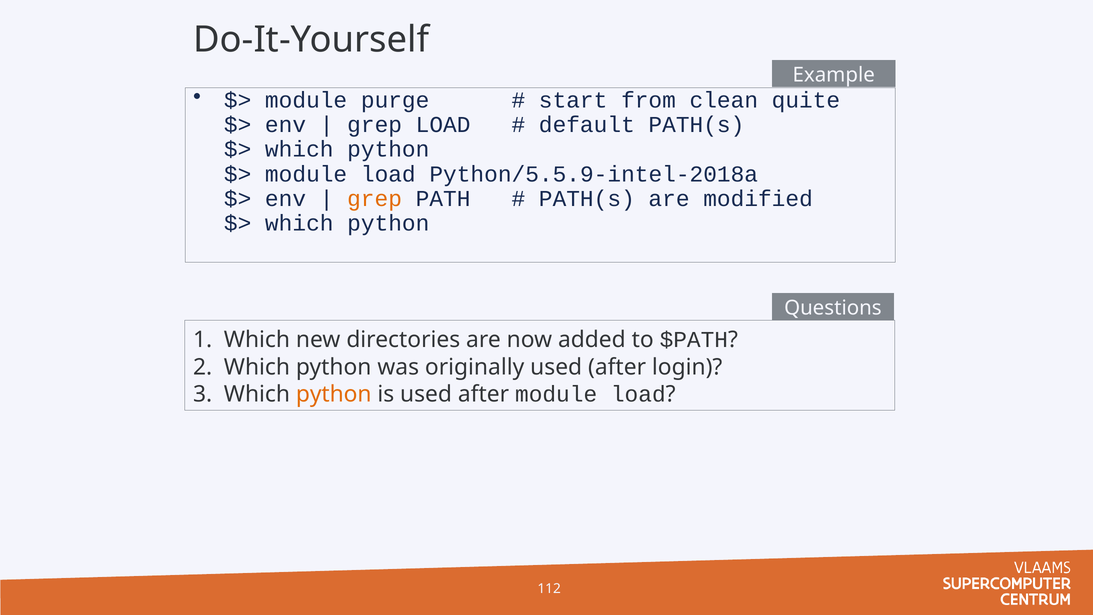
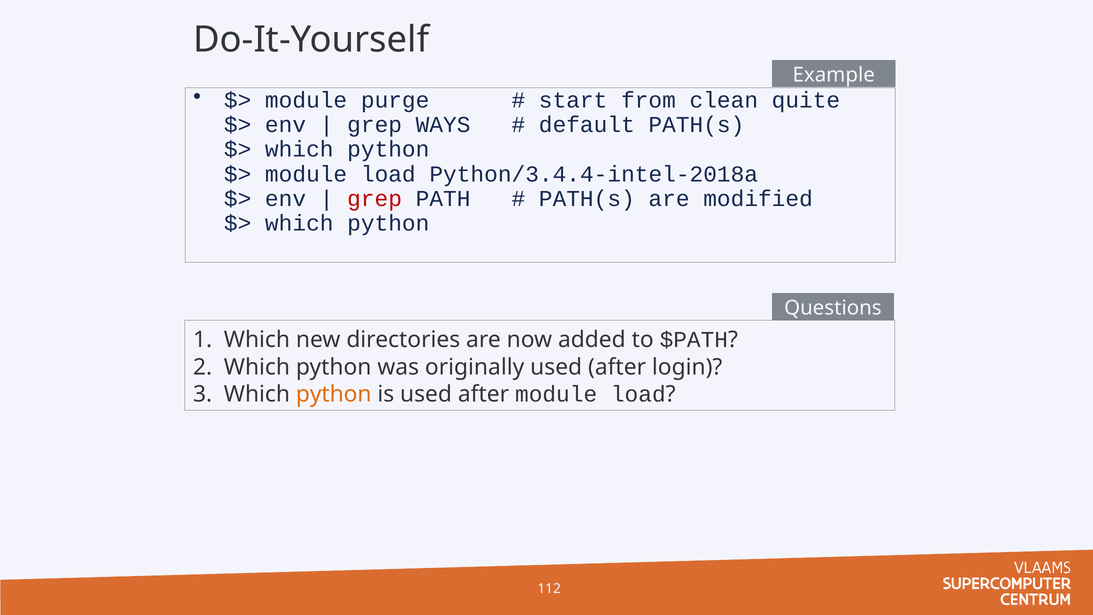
grep LOAD: LOAD -> WAYS
Python/5.5.9-intel-2018a: Python/5.5.9-intel-2018a -> Python/3.4.4-intel-2018a
grep at (375, 199) colour: orange -> red
